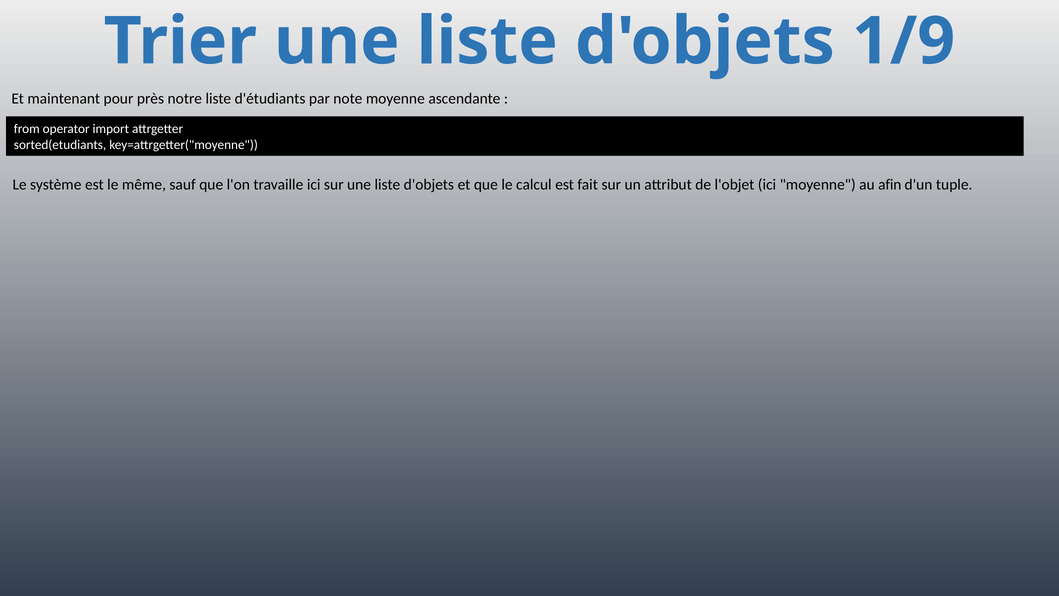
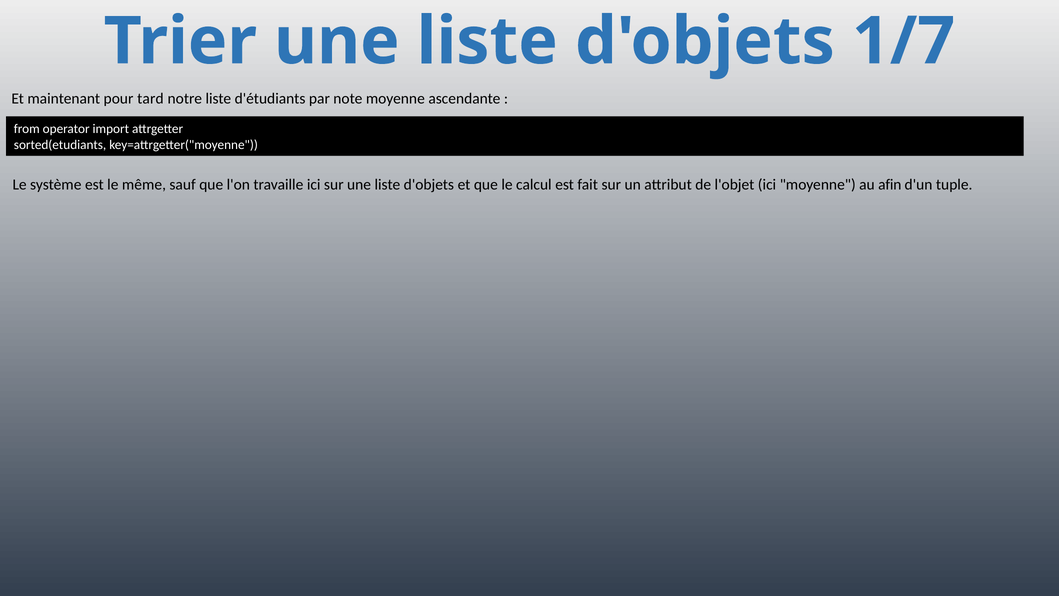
1/9: 1/9 -> 1/7
près: près -> tard
